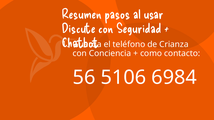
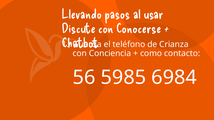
Resumen: Resumen -> Llevando
Seguridad: Seguridad -> Conocerse
5106: 5106 -> 5985
